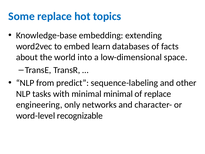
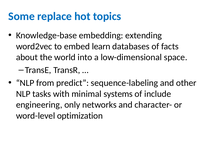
minimal minimal: minimal -> systems
of replace: replace -> include
recognizable: recognizable -> optimization
